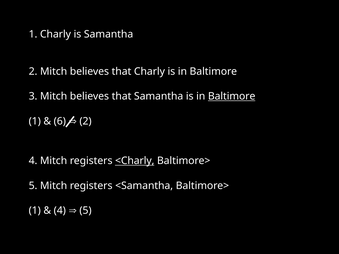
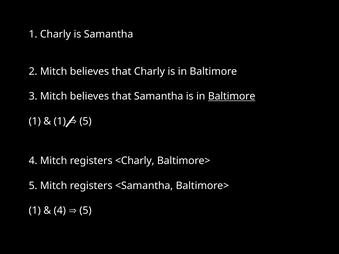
6 at (60, 121): 6 -> 1
2 at (86, 121): 2 -> 5
<Charly underline: present -> none
